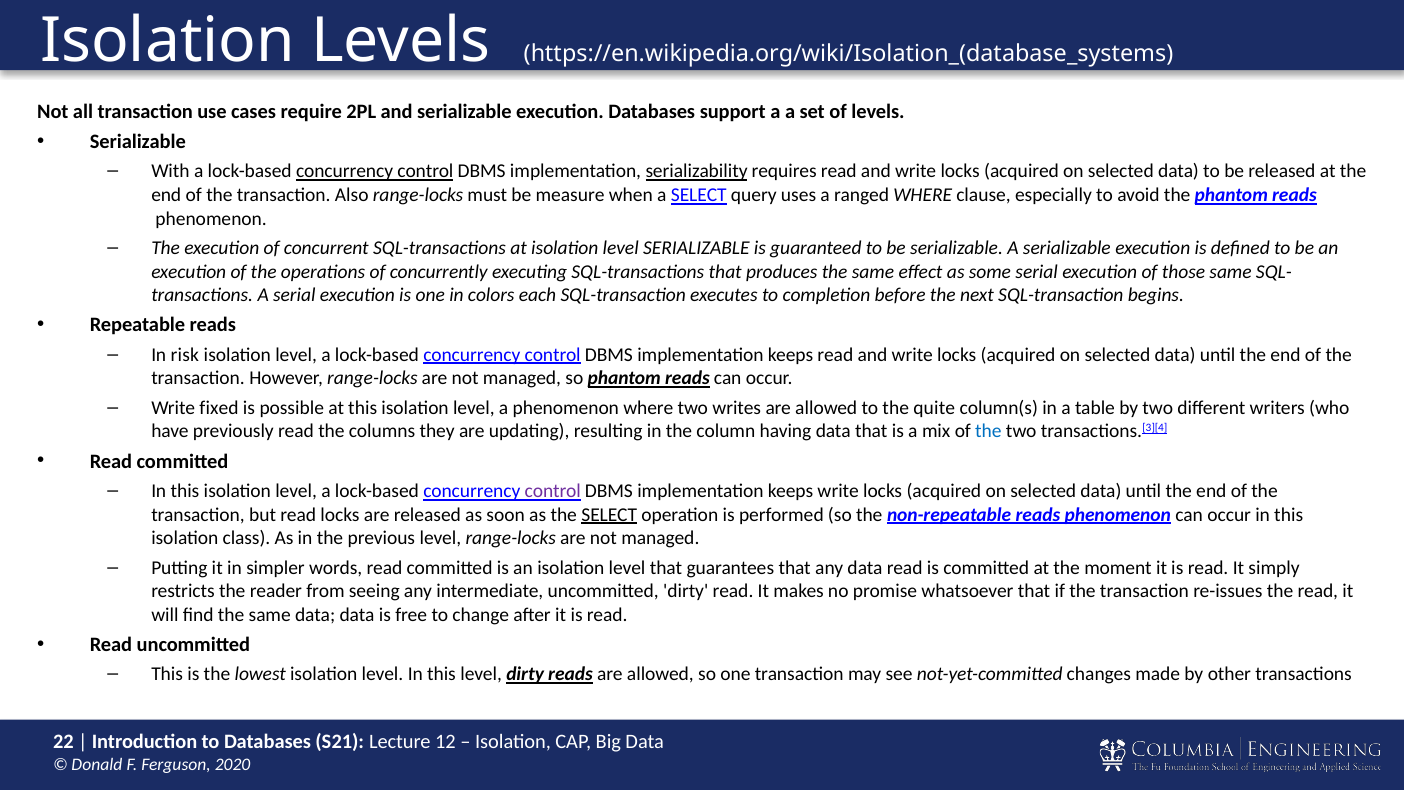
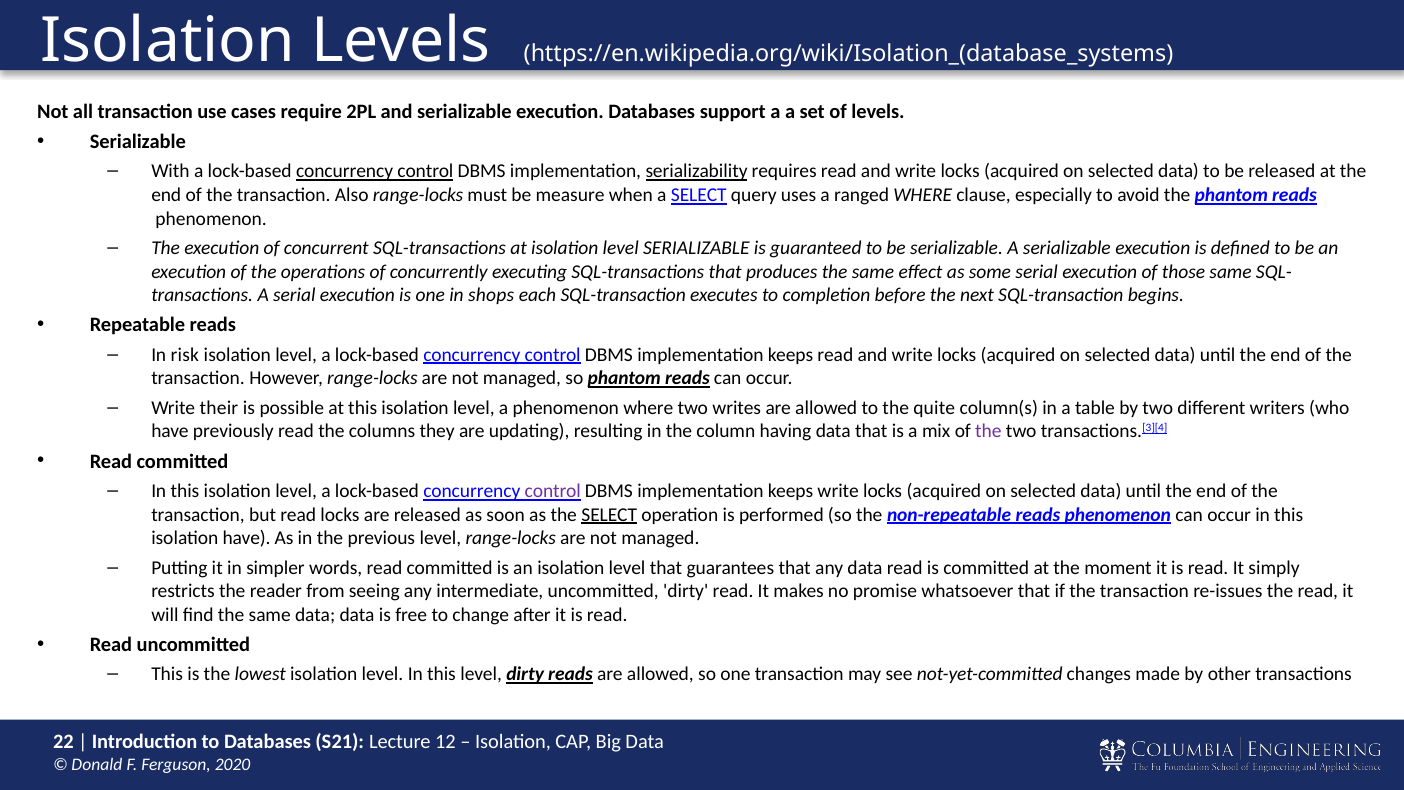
colors: colors -> shops
fixed: fixed -> their
the at (988, 431) colour: blue -> purple
isolation class: class -> have
